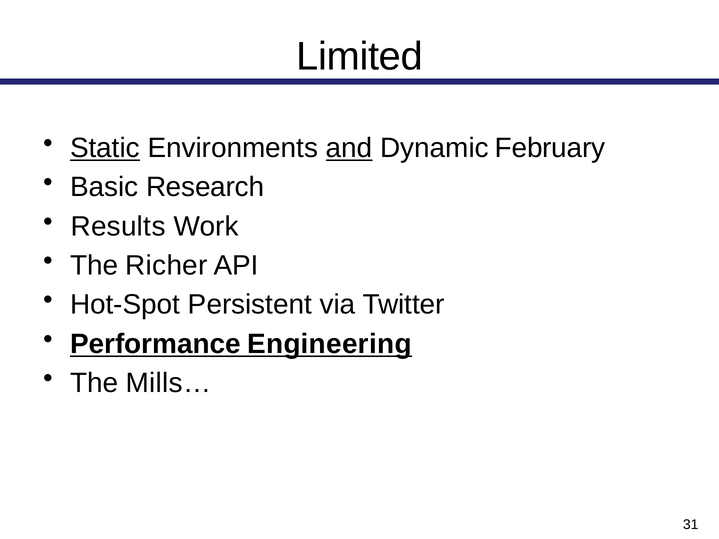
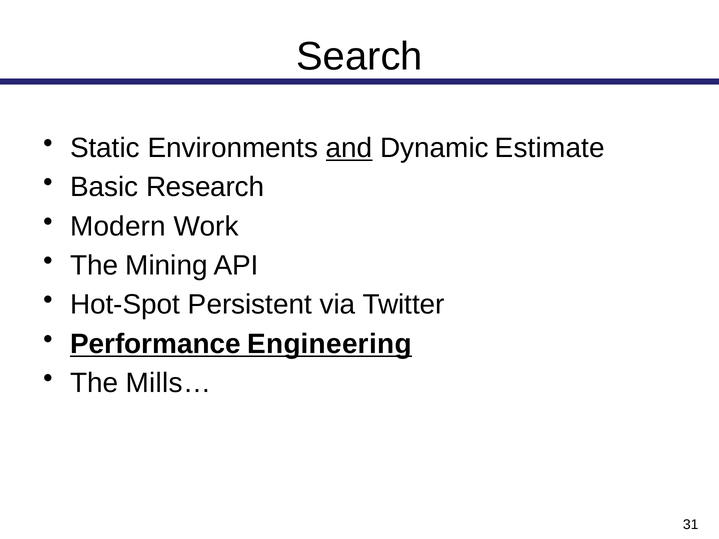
Limited: Limited -> Search
Static underline: present -> none
February: February -> Estimate
Results: Results -> Modern
Richer: Richer -> Mining
